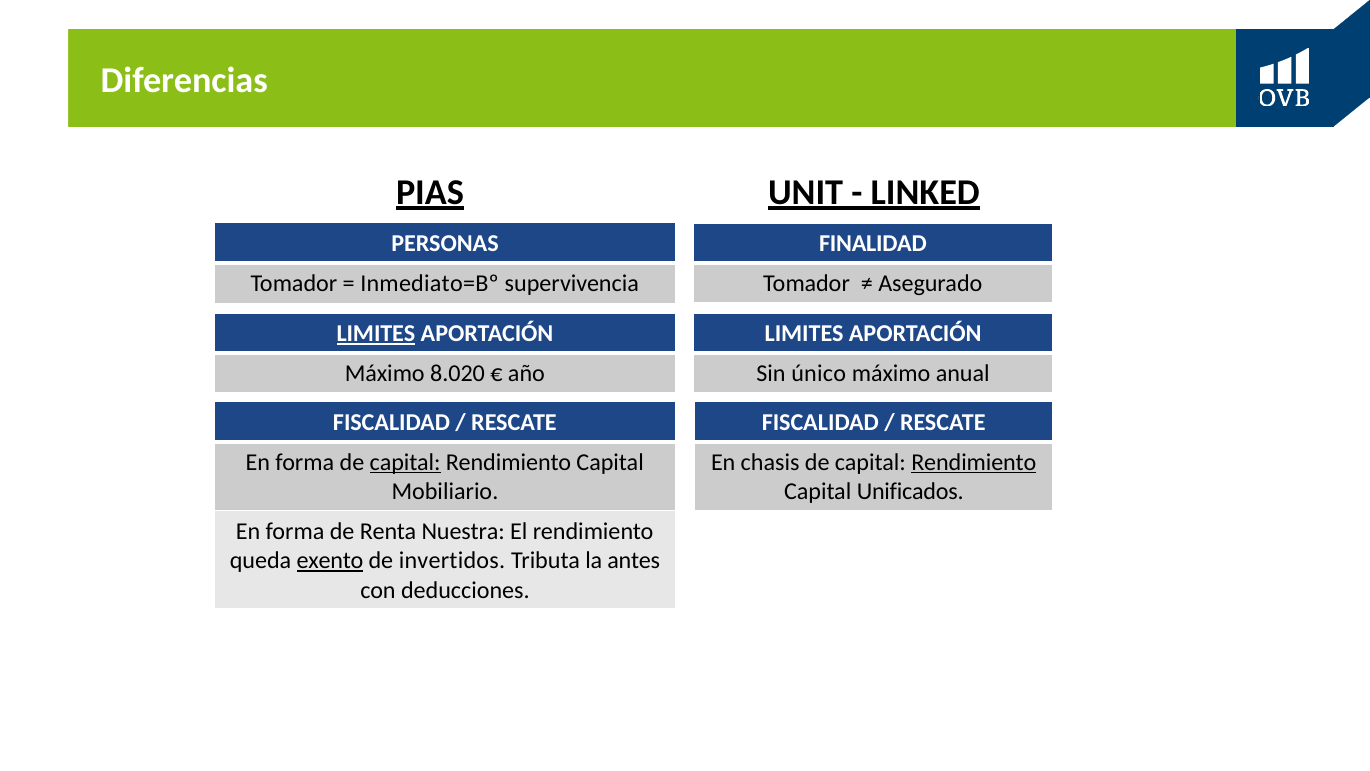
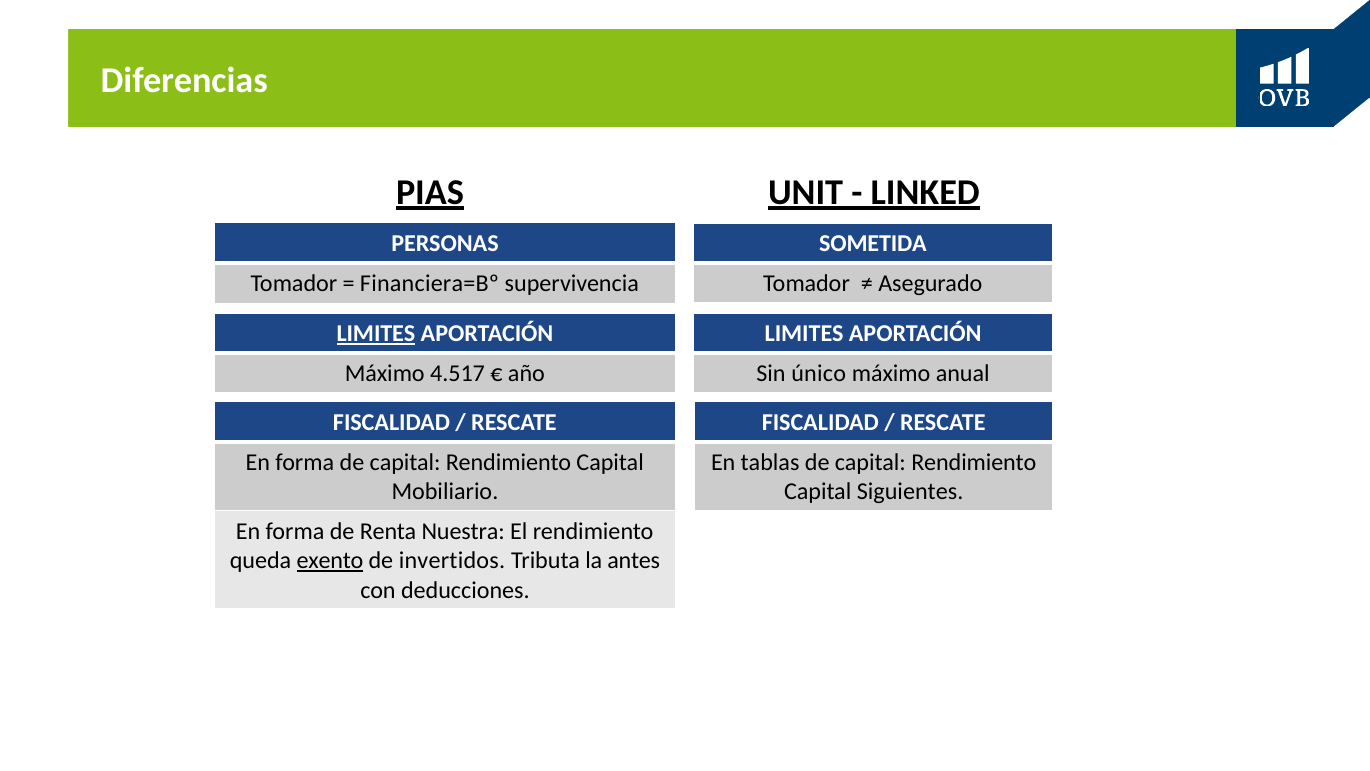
FINALIDAD: FINALIDAD -> SOMETIDA
Inmediato=Bº: Inmediato=Bº -> Financiera=Bº
8.020: 8.020 -> 4.517
chasis: chasis -> tablas
Rendimiento at (974, 462) underline: present -> none
capital at (405, 462) underline: present -> none
Unificados: Unificados -> Siguientes
